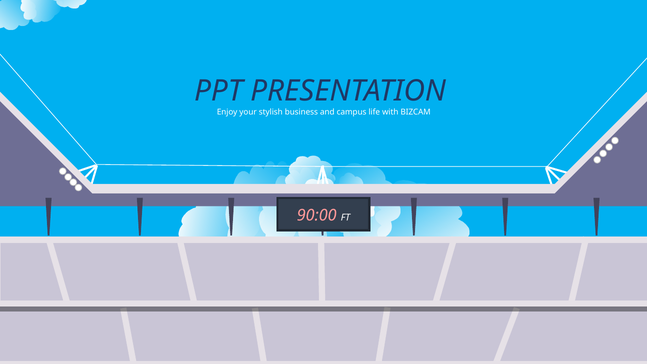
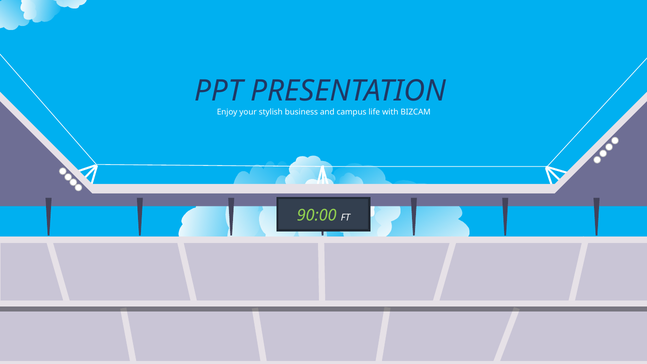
90:00 colour: pink -> light green
